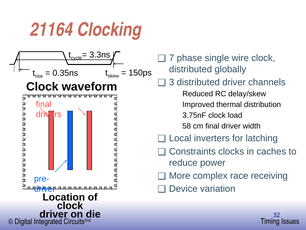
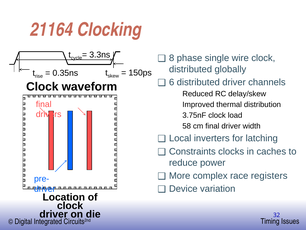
7: 7 -> 8
3: 3 -> 6
receiving: receiving -> registers
